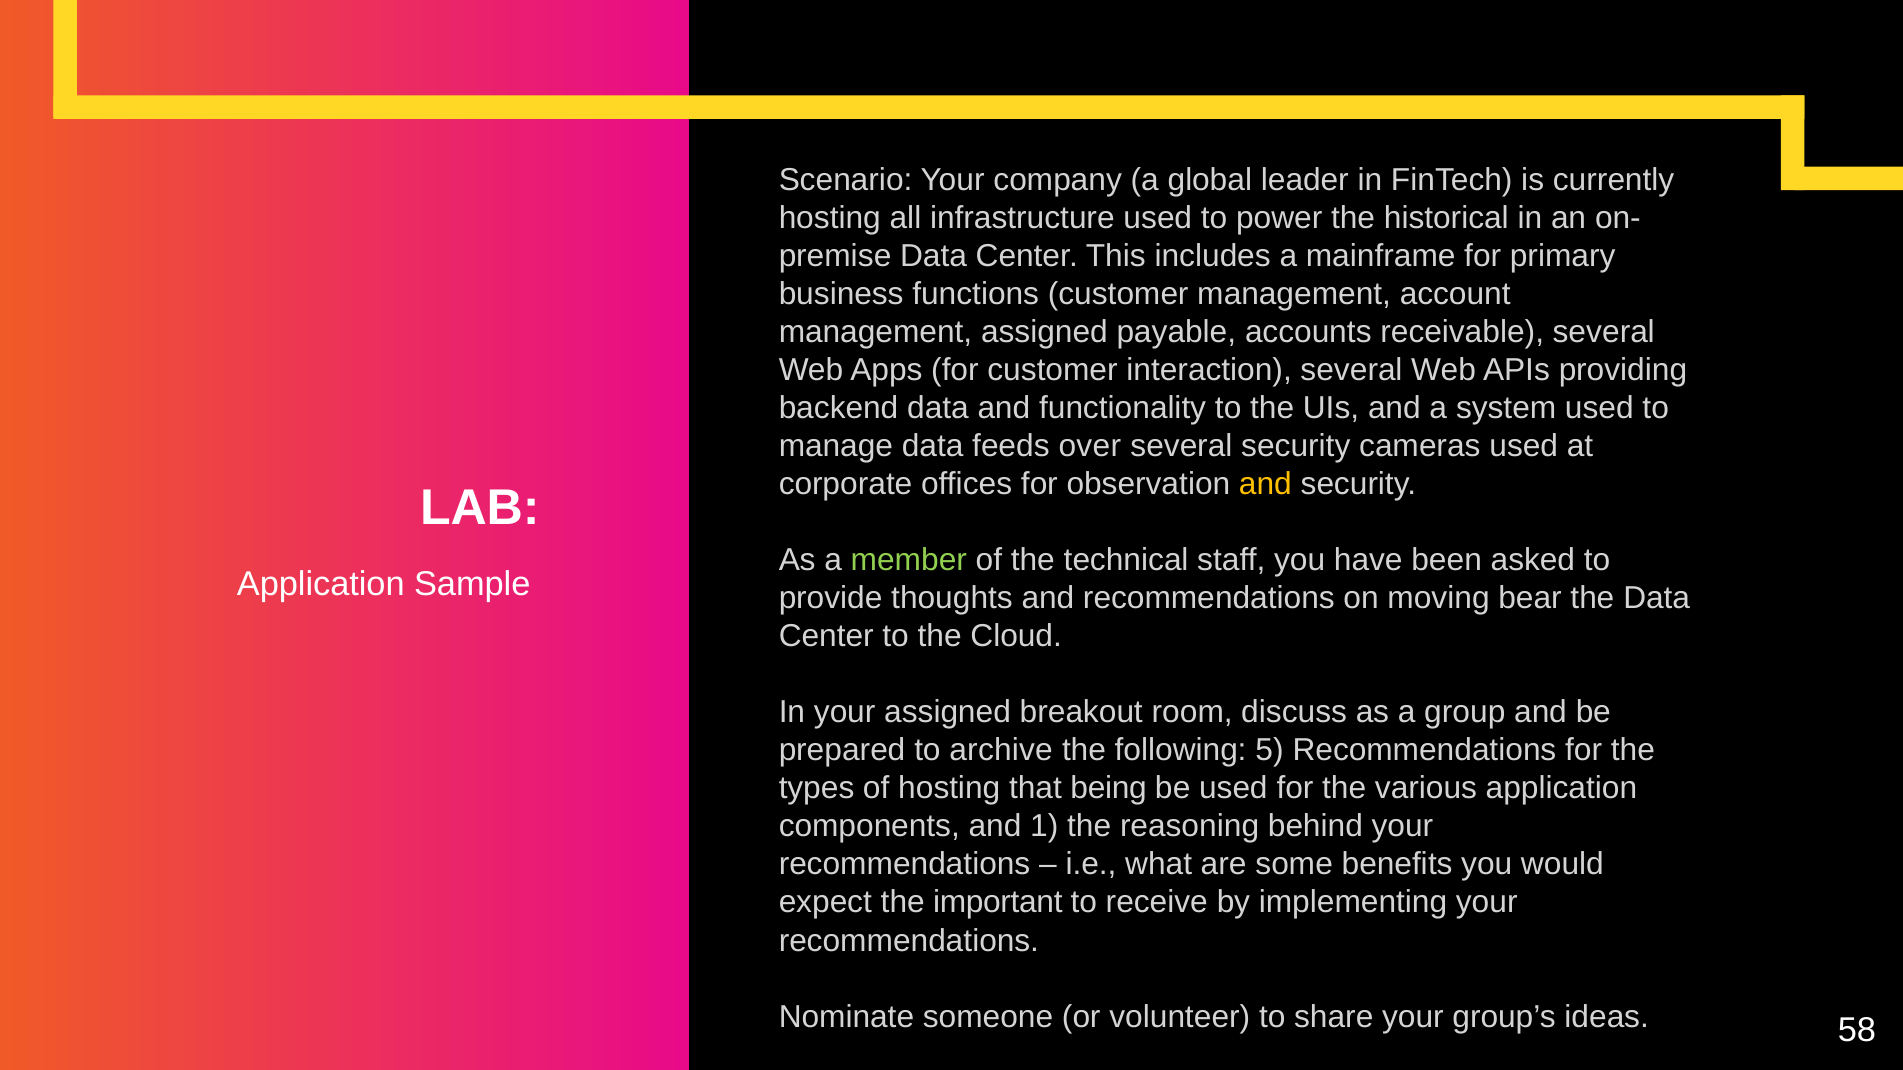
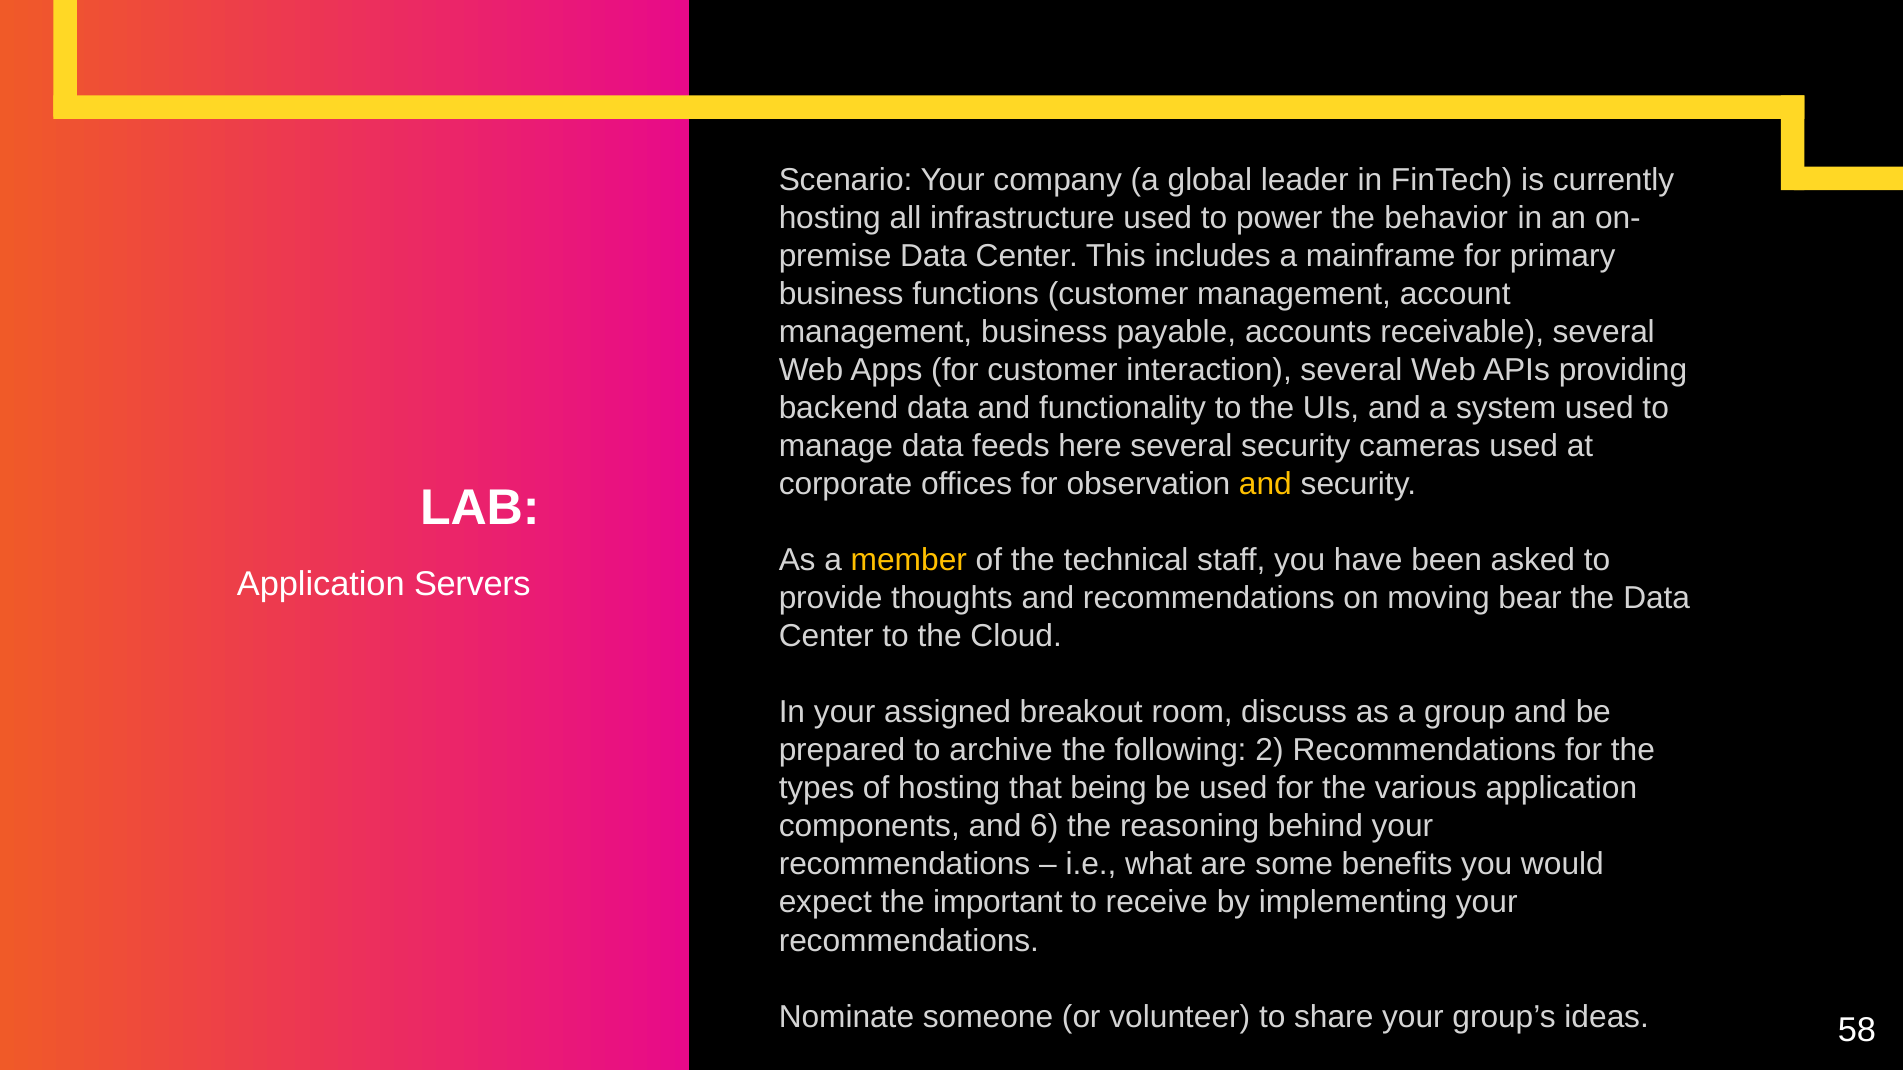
historical: historical -> behavior
management assigned: assigned -> business
over: over -> here
member colour: light green -> yellow
Sample: Sample -> Servers
5: 5 -> 2
1: 1 -> 6
